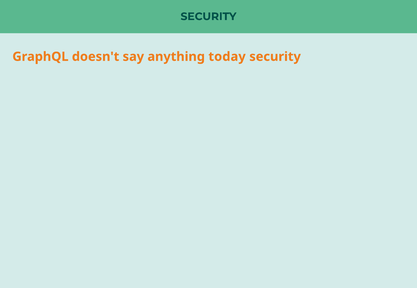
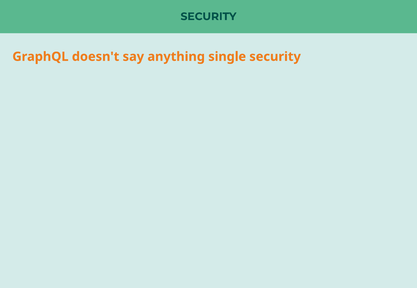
today: today -> single
